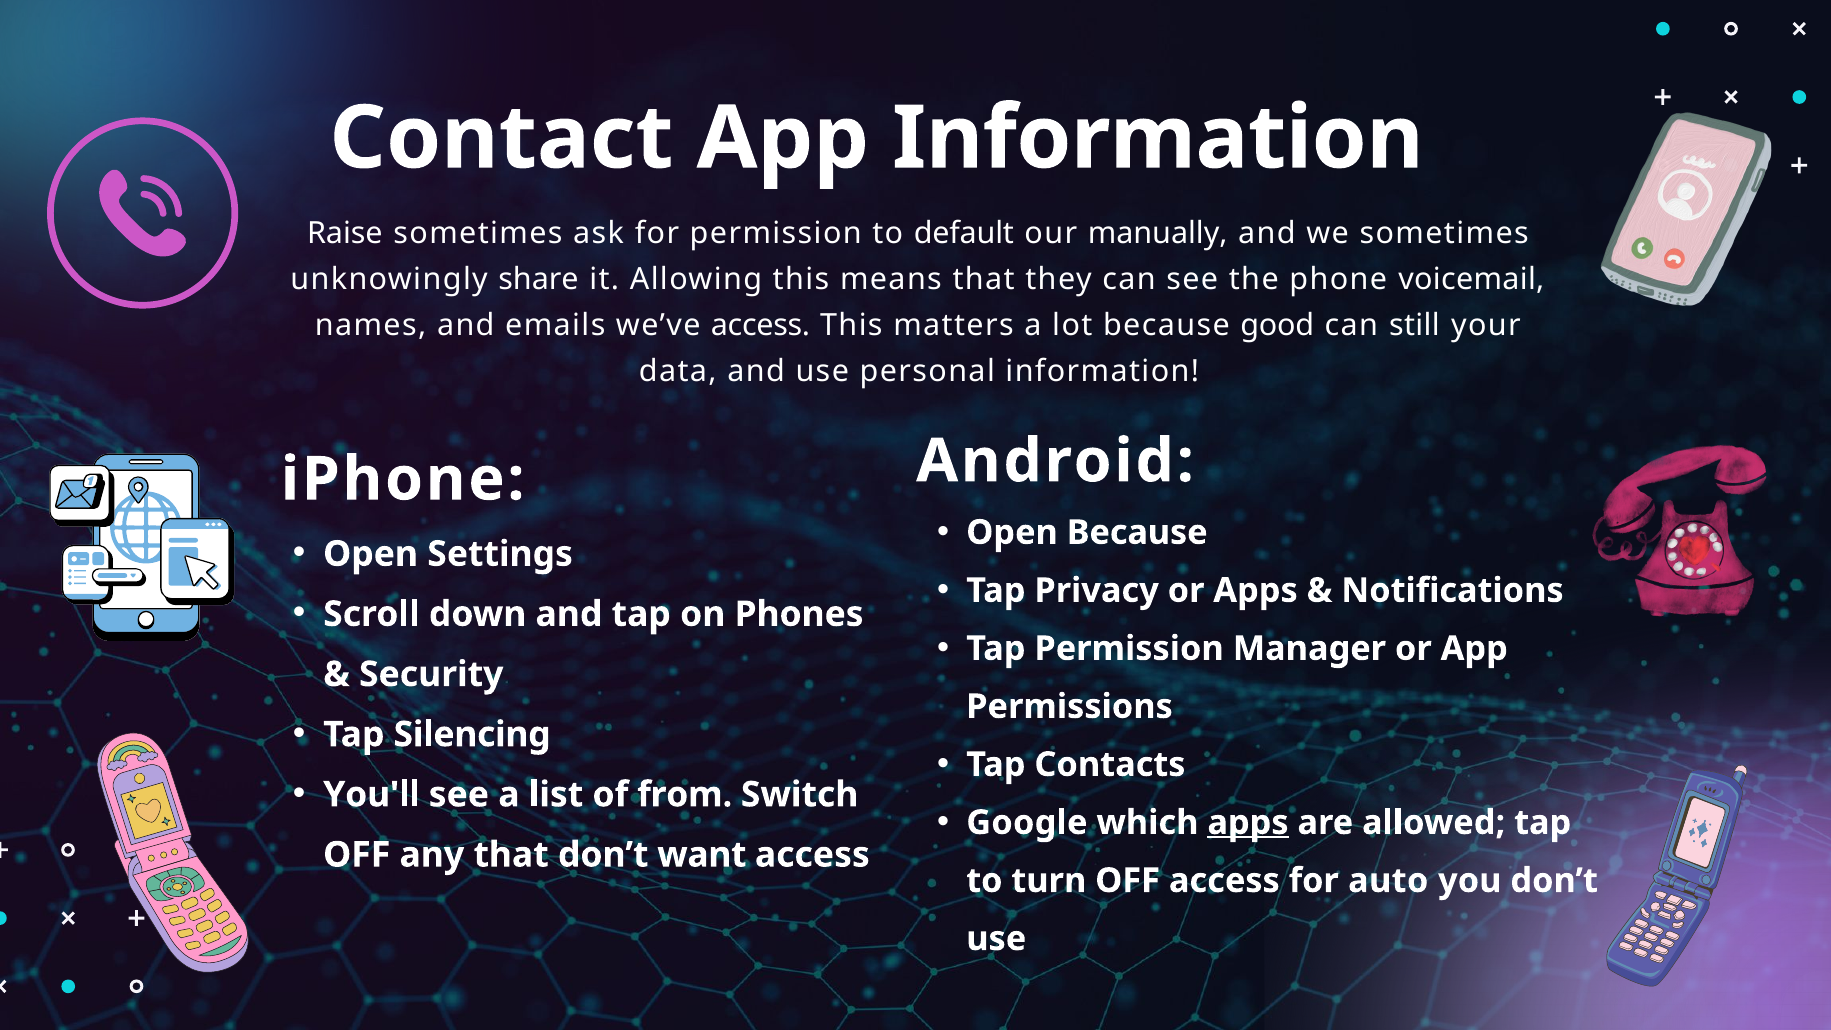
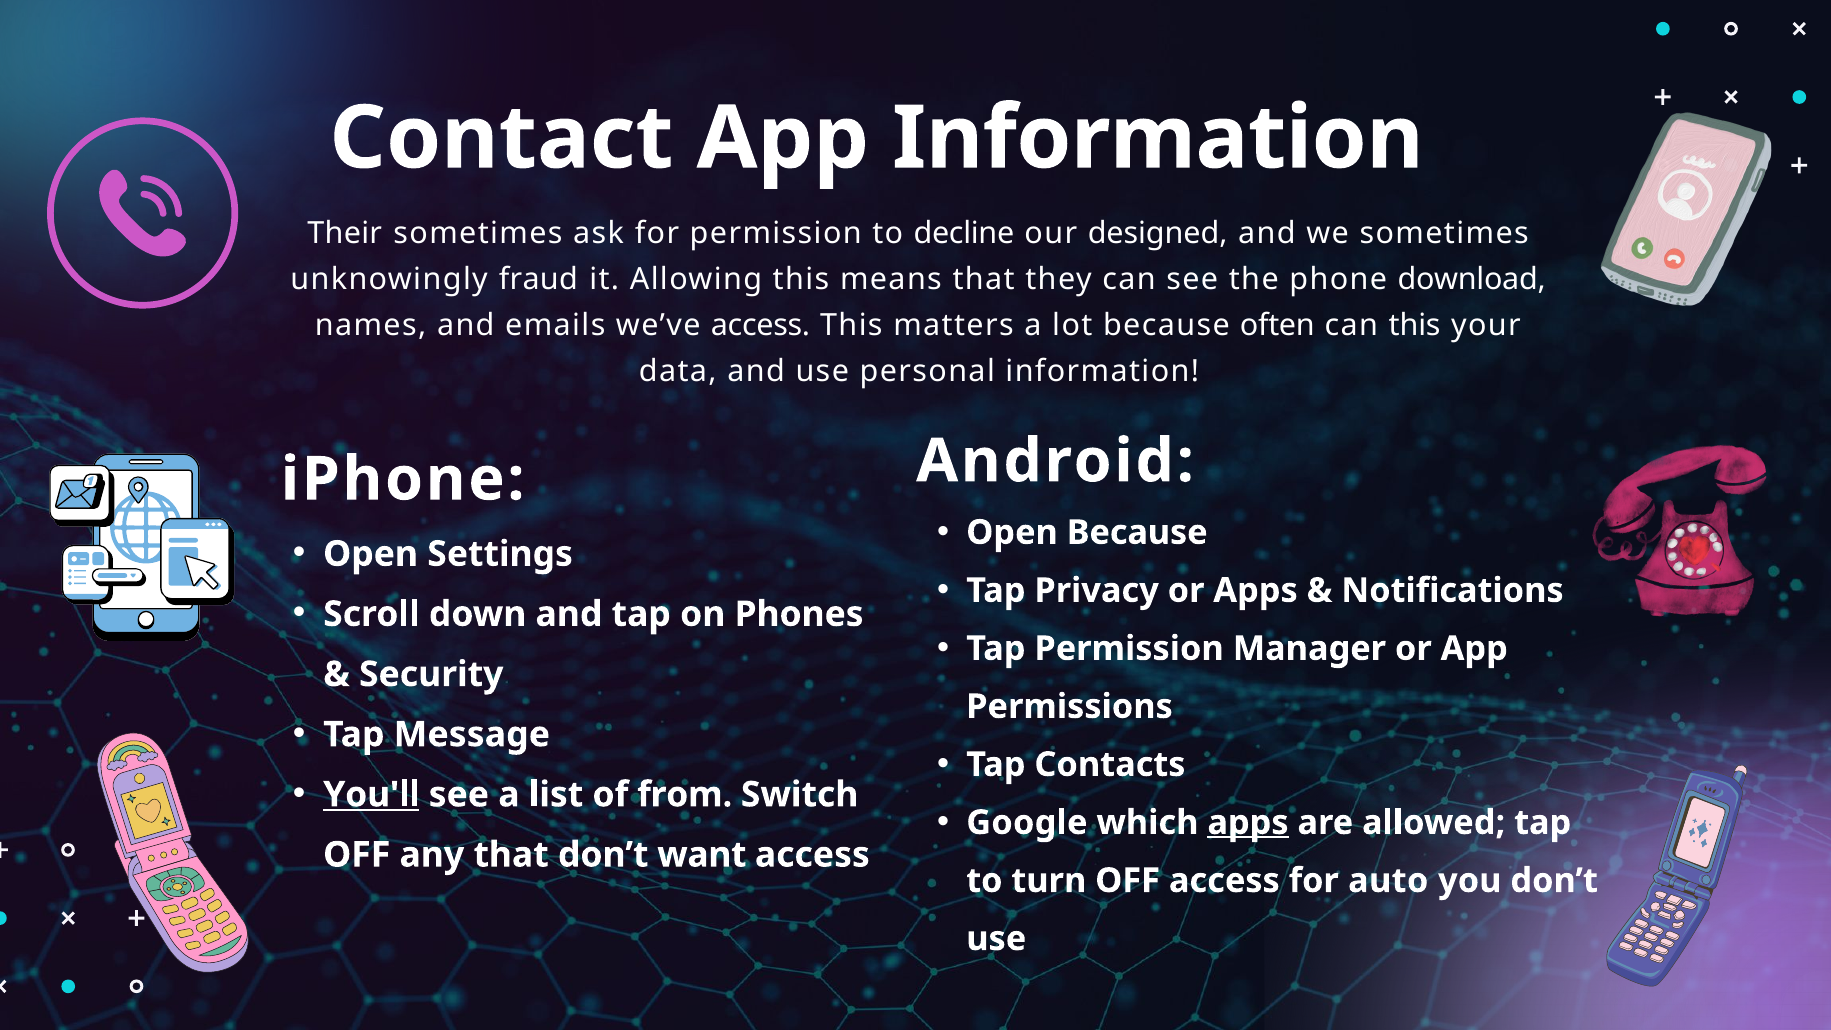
Raise: Raise -> Their
default: default -> decline
manually: manually -> designed
share: share -> fraud
voicemail: voicemail -> download
good: good -> often
can still: still -> this
Silencing: Silencing -> Message
You'll underline: none -> present
